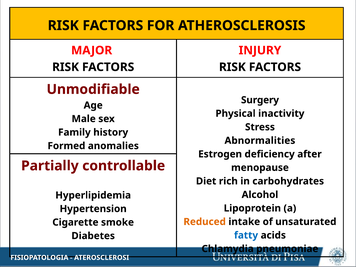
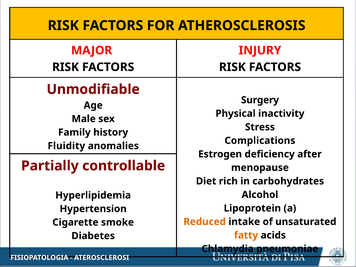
Abnormalities: Abnormalities -> Complications
Formed: Formed -> Fluidity
fatty colour: blue -> orange
